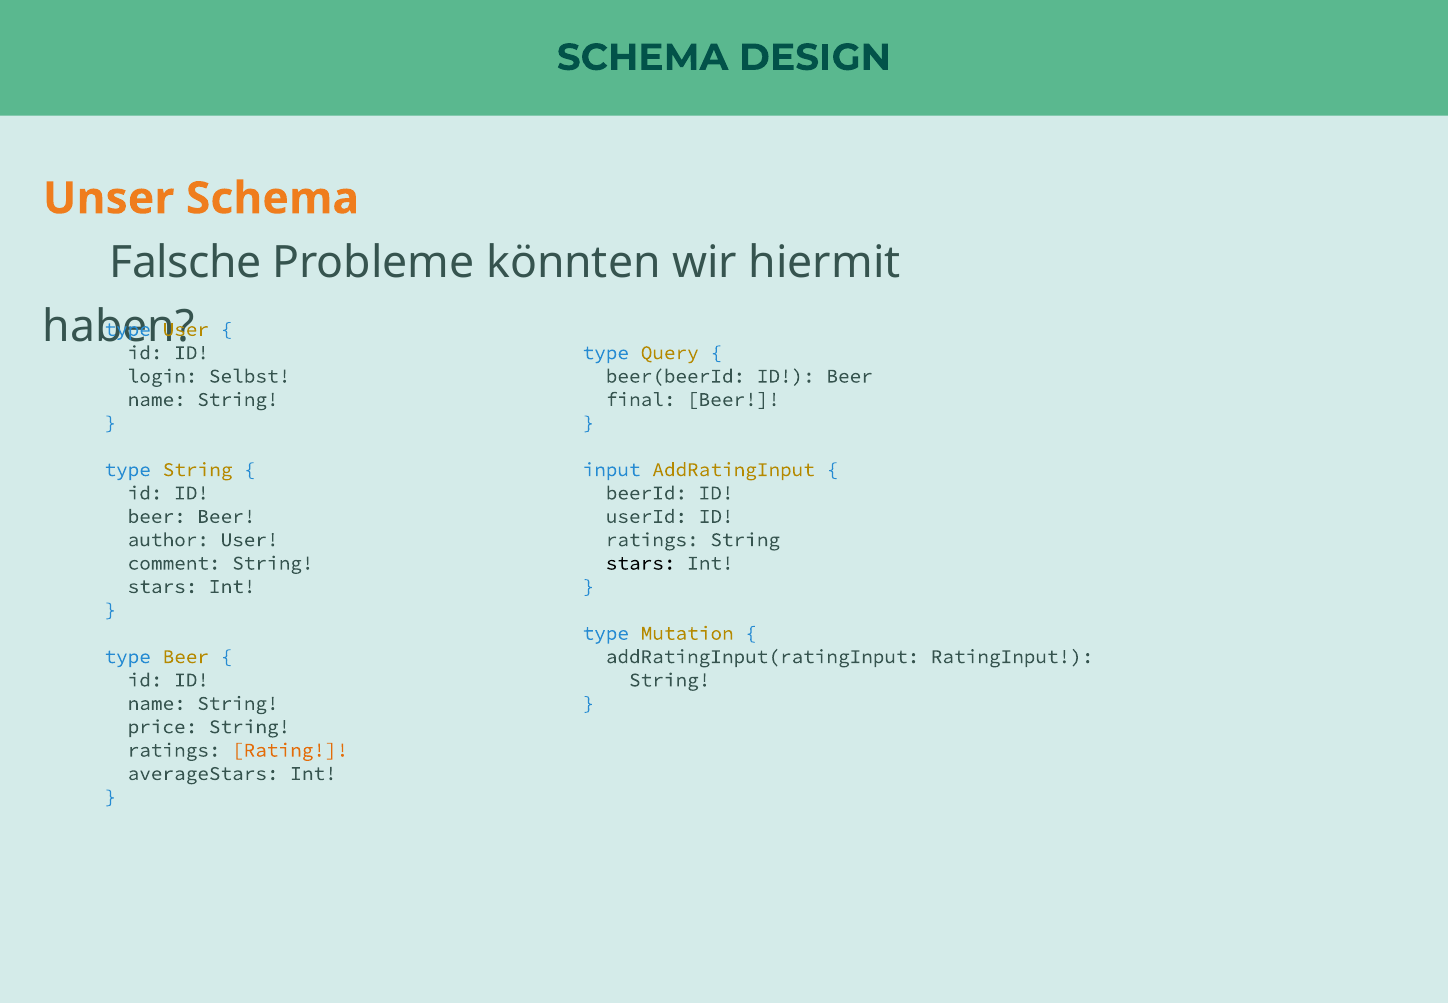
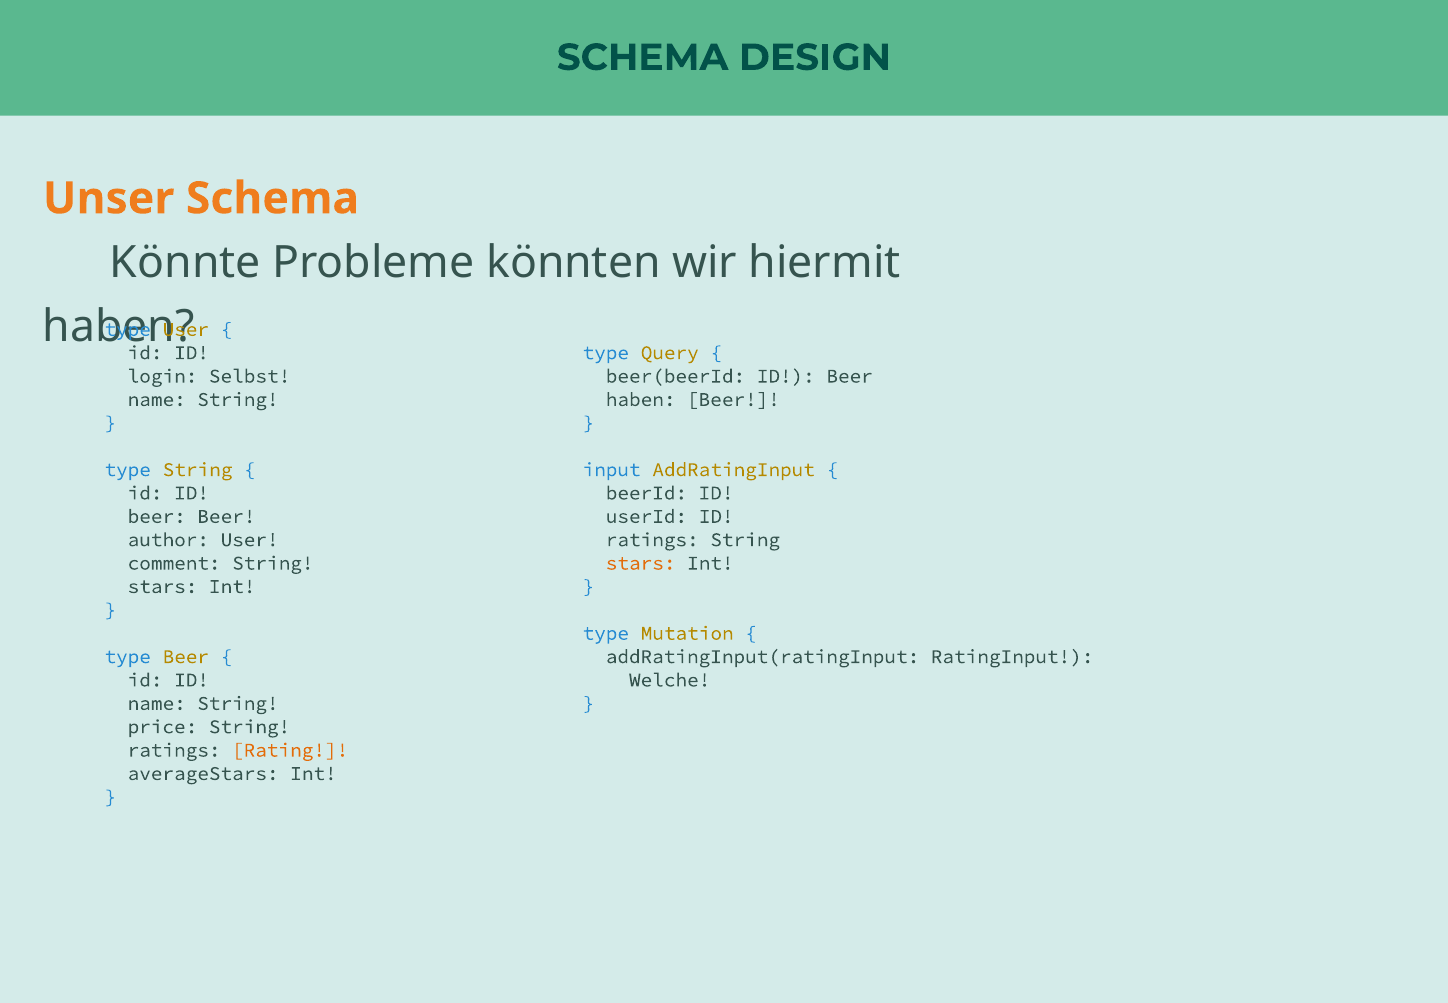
Falsche: Falsche -> Könnte
final at (641, 399): final -> haben
stars at (641, 563) colour: black -> orange
String at (670, 680): String -> Welche
